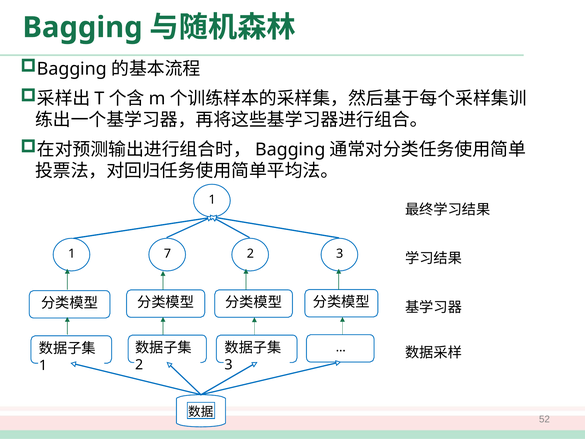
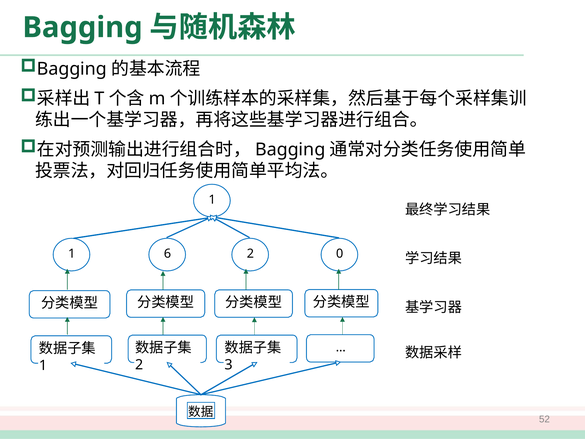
7: 7 -> 6
2 3: 3 -> 0
